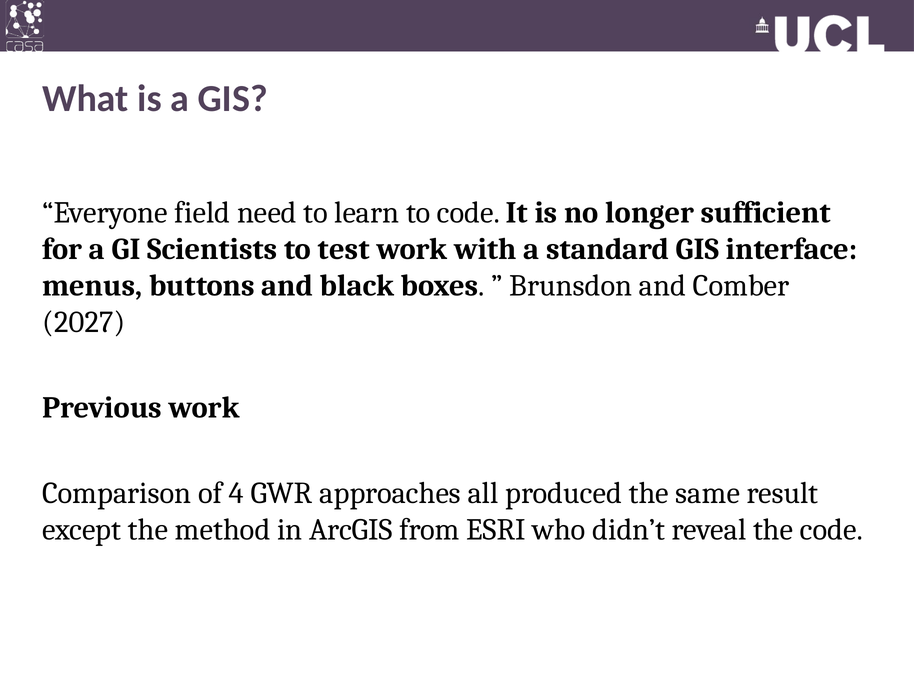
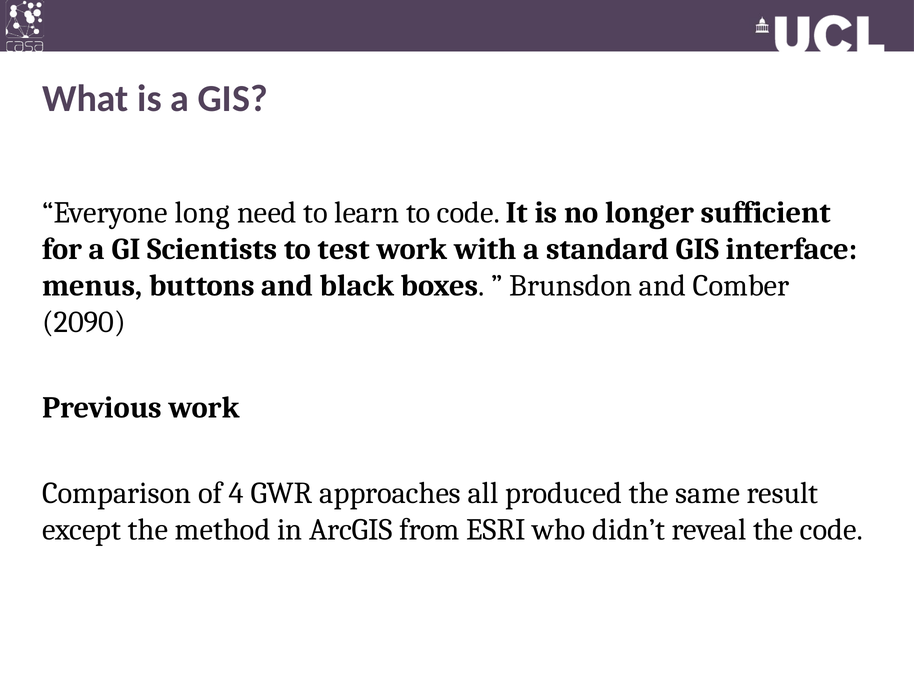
field: field -> long
2027: 2027 -> 2090
